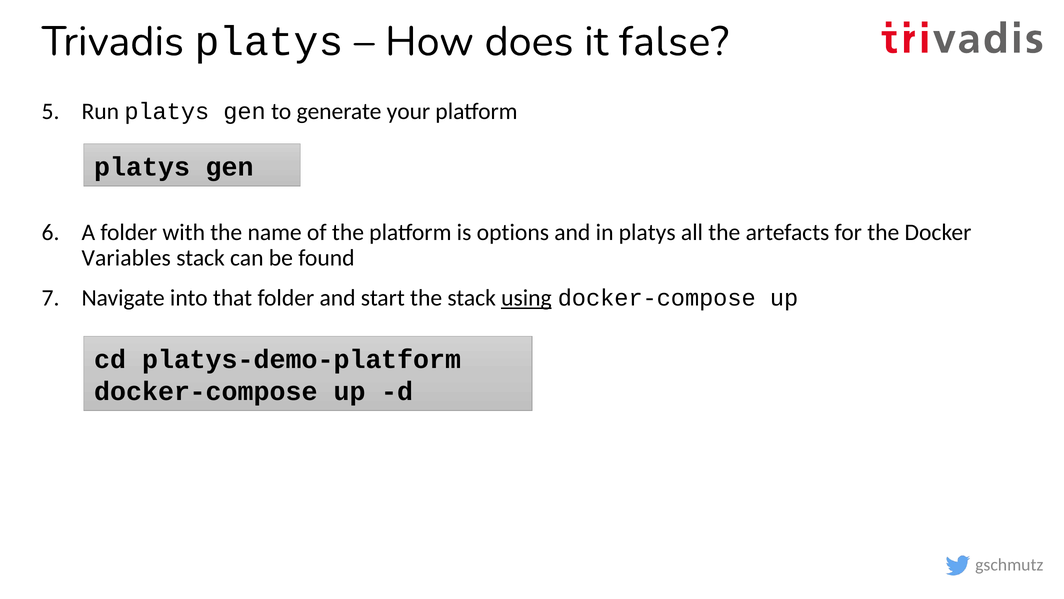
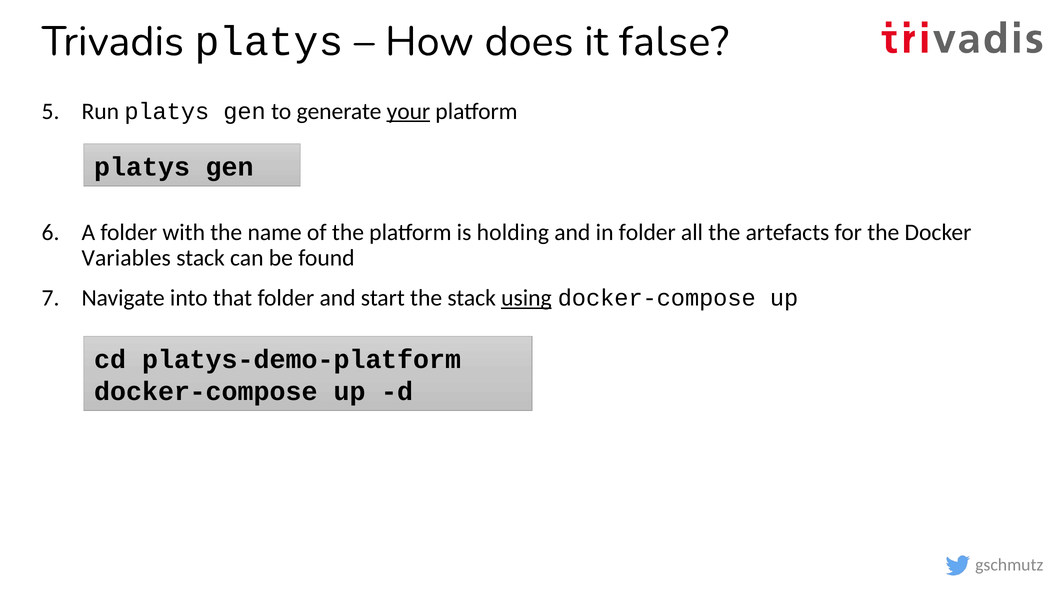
your underline: none -> present
options: options -> holding
in platys: platys -> folder
